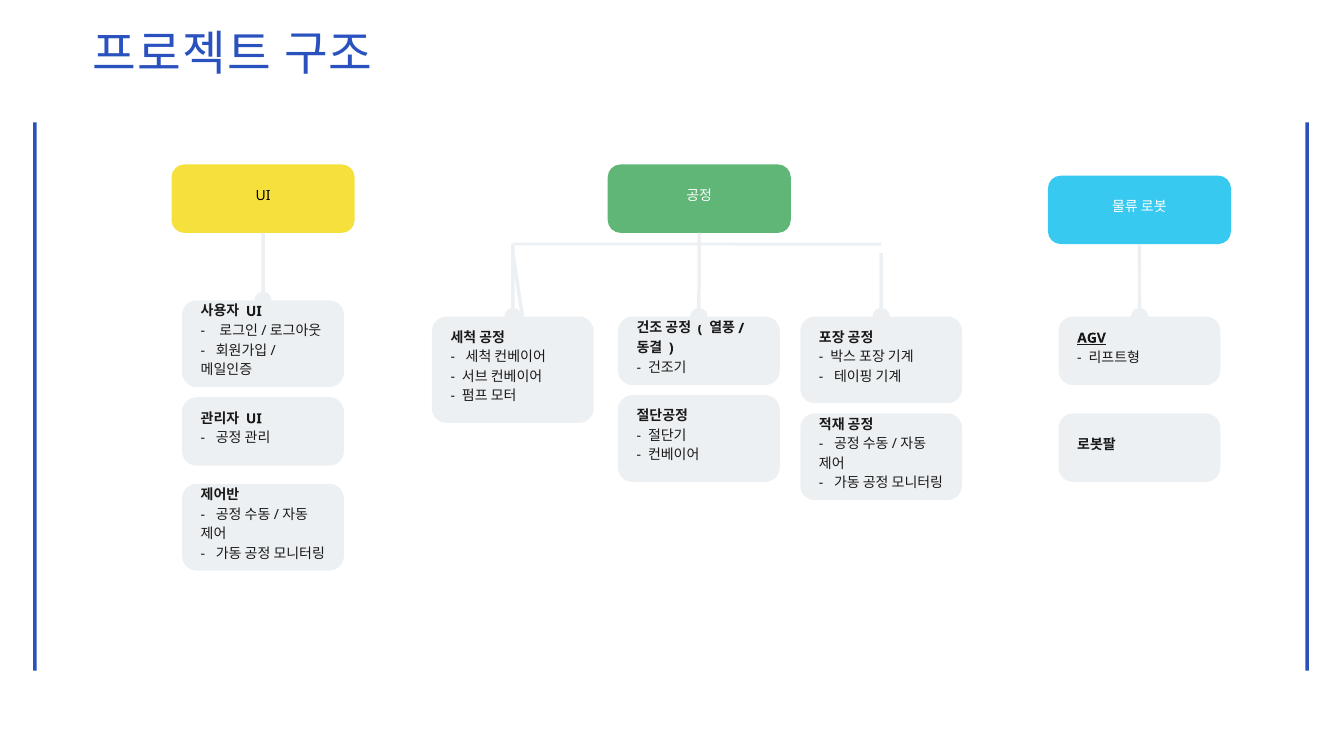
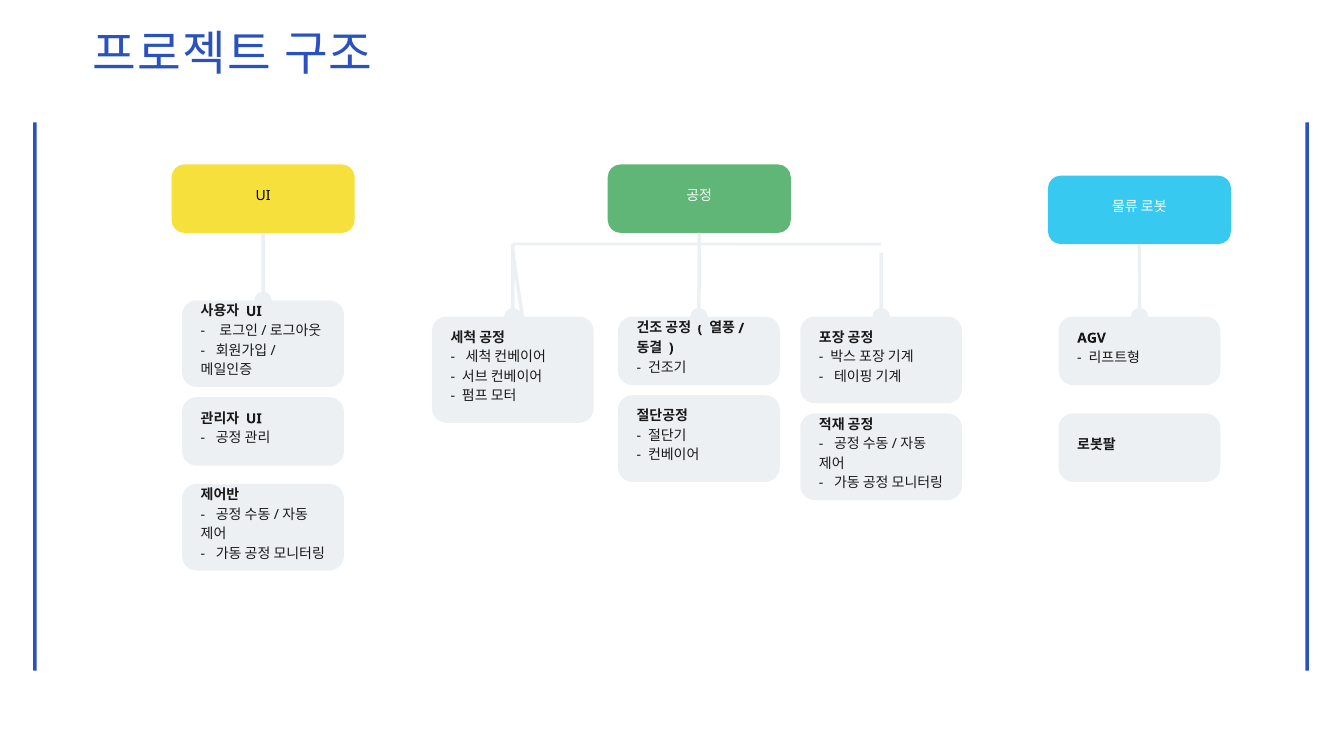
AGV underline: present -> none
